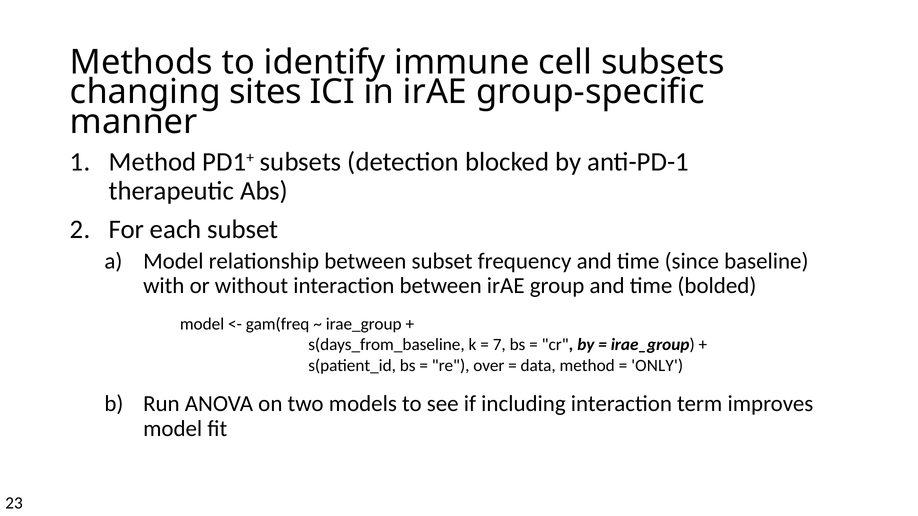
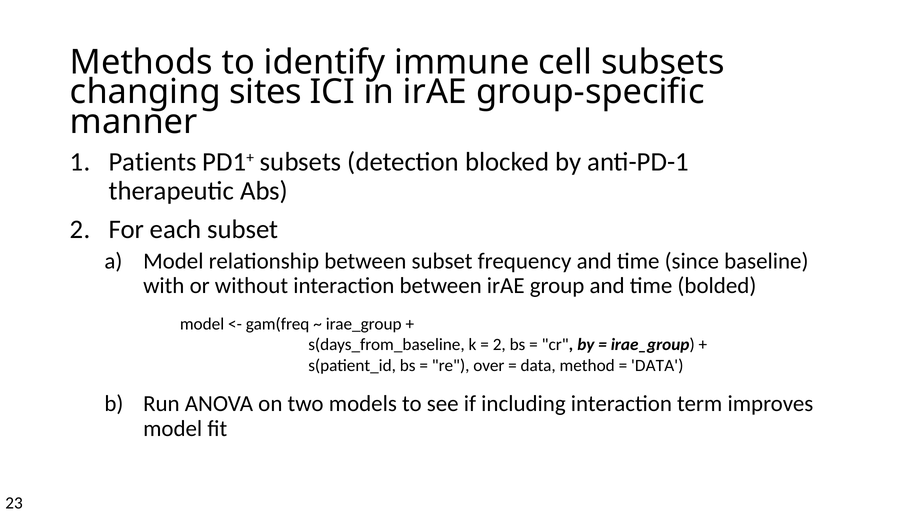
Method at (153, 162): Method -> Patients
7 at (499, 345): 7 -> 2
ONLY at (657, 366): ONLY -> DATA
